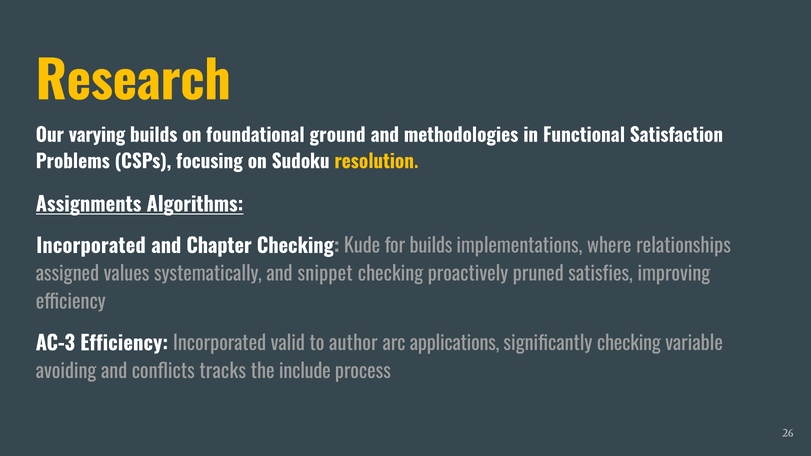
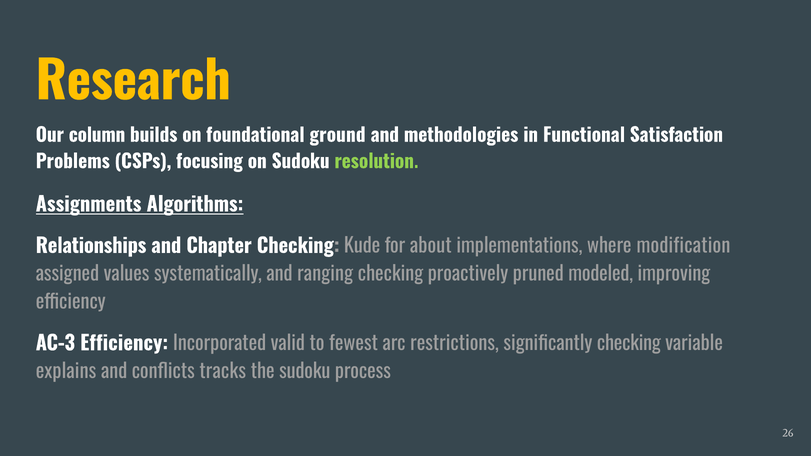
varying: varying -> column
resolution colour: yellow -> light green
Incorporated at (91, 246): Incorporated -> Relationships
for builds: builds -> about
relationships: relationships -> modification
snippet: snippet -> ranging
satisfies: satisfies -> modeled
author: author -> fewest
applications: applications -> restrictions
avoiding: avoiding -> explains
the include: include -> sudoku
